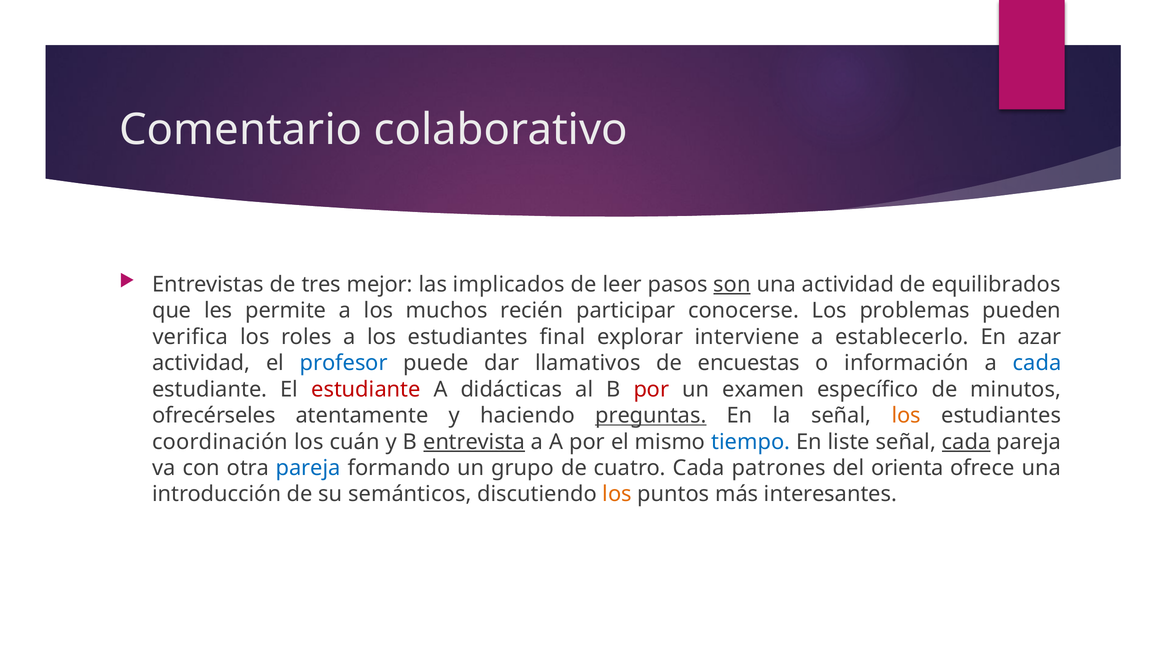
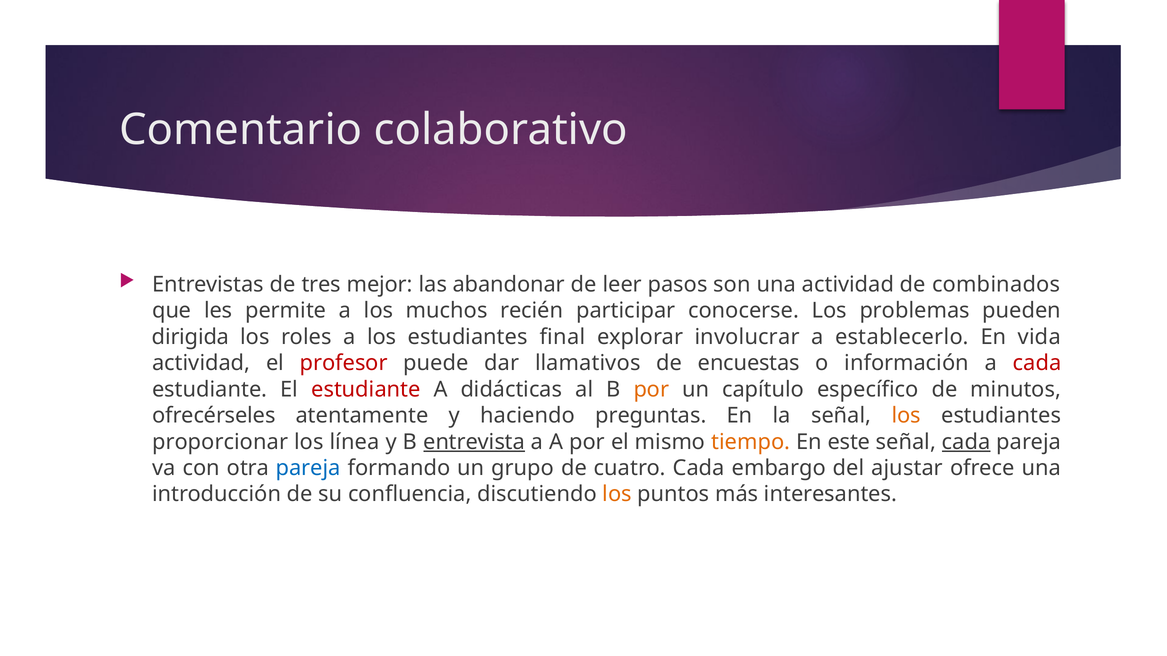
implicados: implicados -> abandonar
son underline: present -> none
equilibrados: equilibrados -> combinados
verifica: verifica -> dirigida
interviene: interviene -> involucrar
azar: azar -> vida
profesor colour: blue -> red
cada at (1037, 363) colour: blue -> red
por at (651, 390) colour: red -> orange
examen: examen -> capítulo
preguntas underline: present -> none
coordinación: coordinación -> proporcionar
cuán: cuán -> línea
tiempo colour: blue -> orange
liste: liste -> este
patrones: patrones -> embargo
orienta: orienta -> ajustar
semánticos: semánticos -> confluencia
